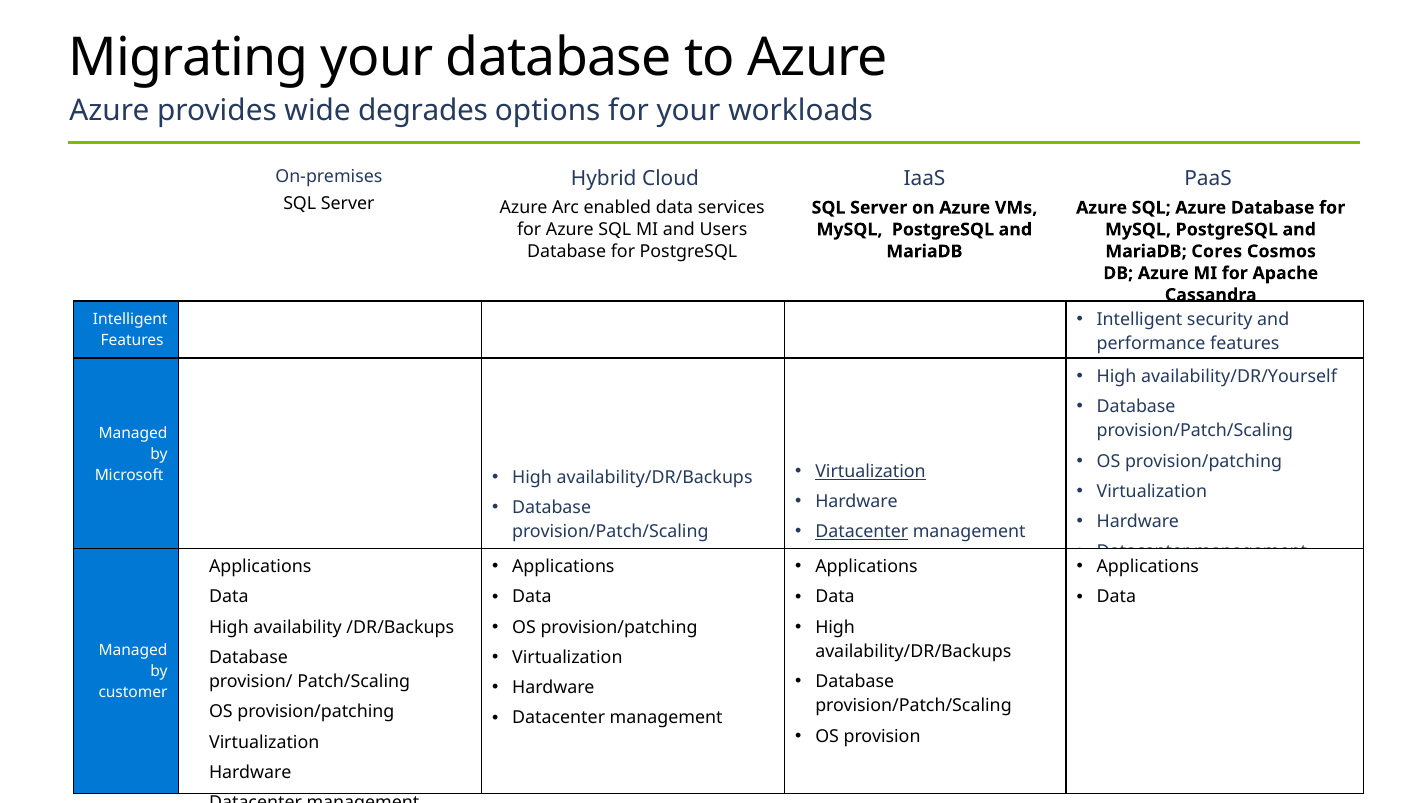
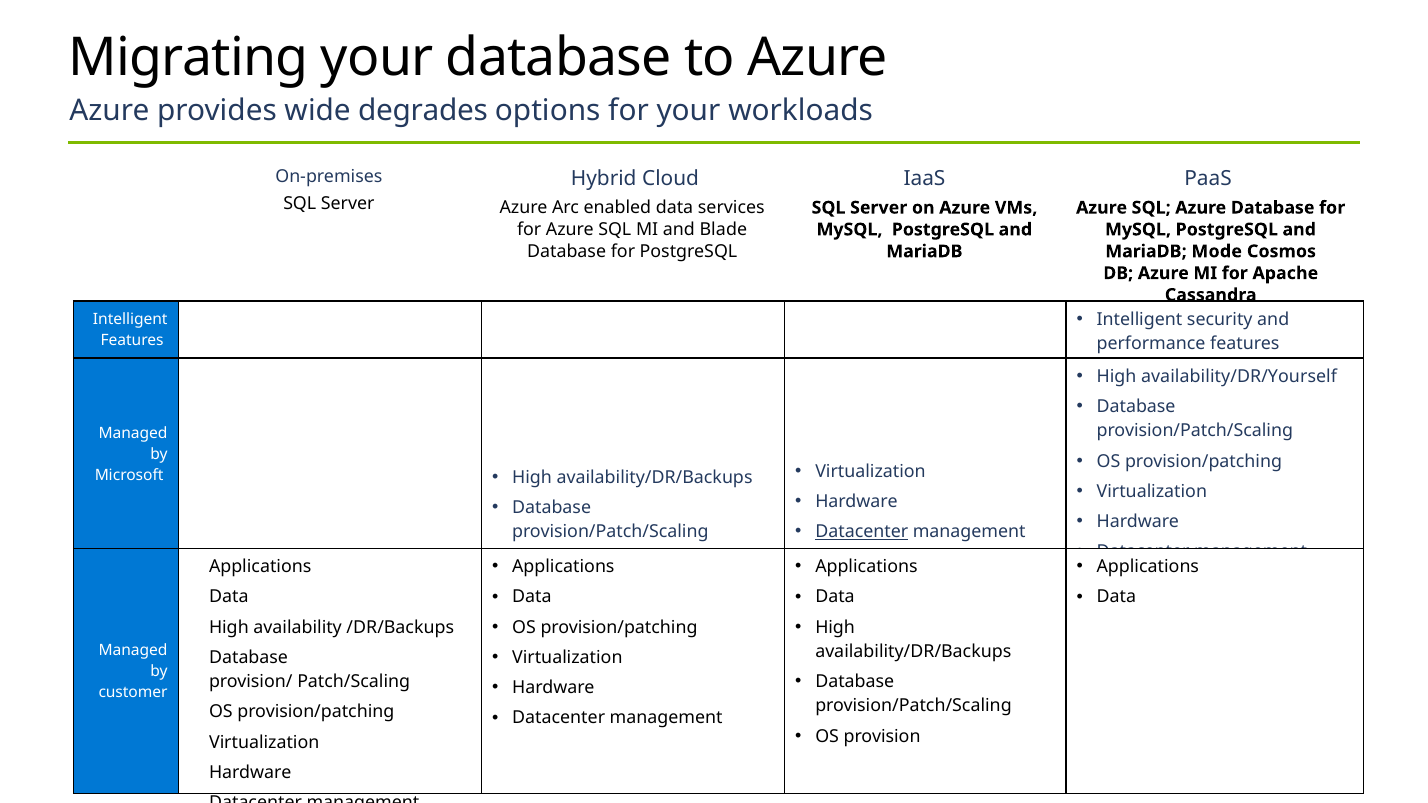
Users: Users -> Blade
Cores: Cores -> Mode
Virtualization at (871, 472) underline: present -> none
